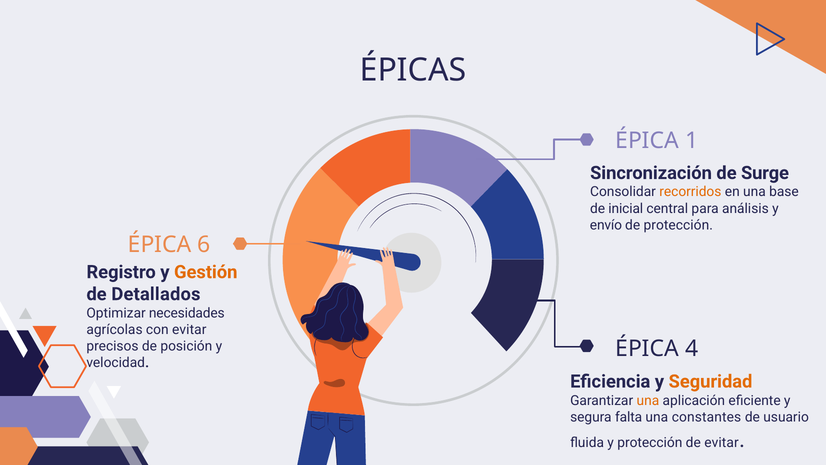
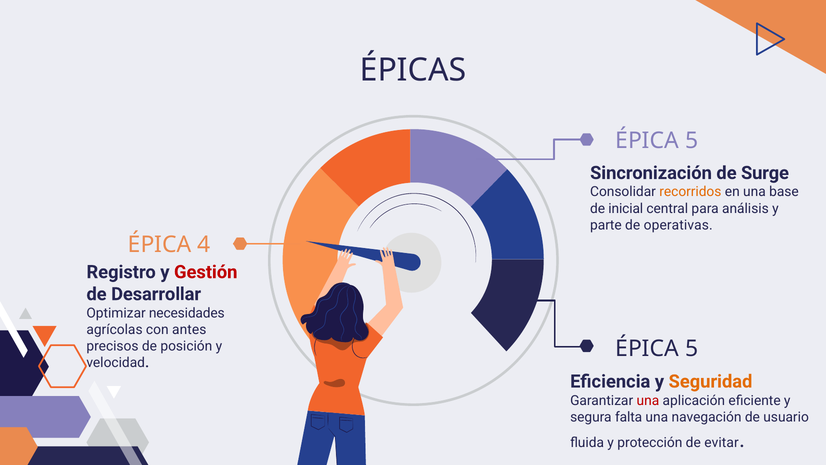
1 at (692, 140): 1 -> 5
envío: envío -> parte
de protección: protección -> operativas
6: 6 -> 4
Gestión colour: orange -> red
Detallados: Detallados -> Desarrollar
con evitar: evitar -> antes
velocidad ÉPICA 4: 4 -> 5
una at (648, 400) colour: orange -> red
constantes: constantes -> navegación
